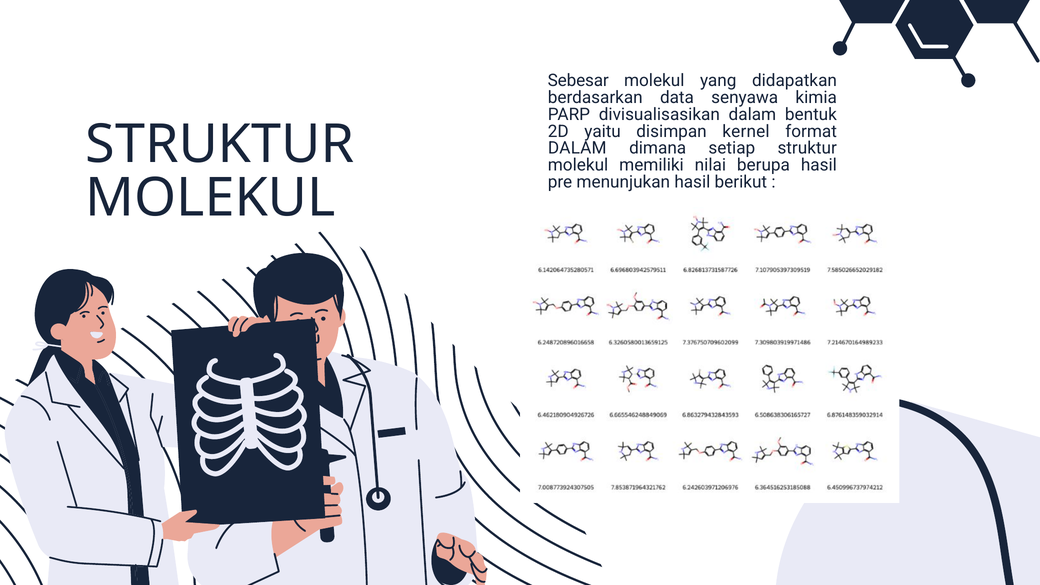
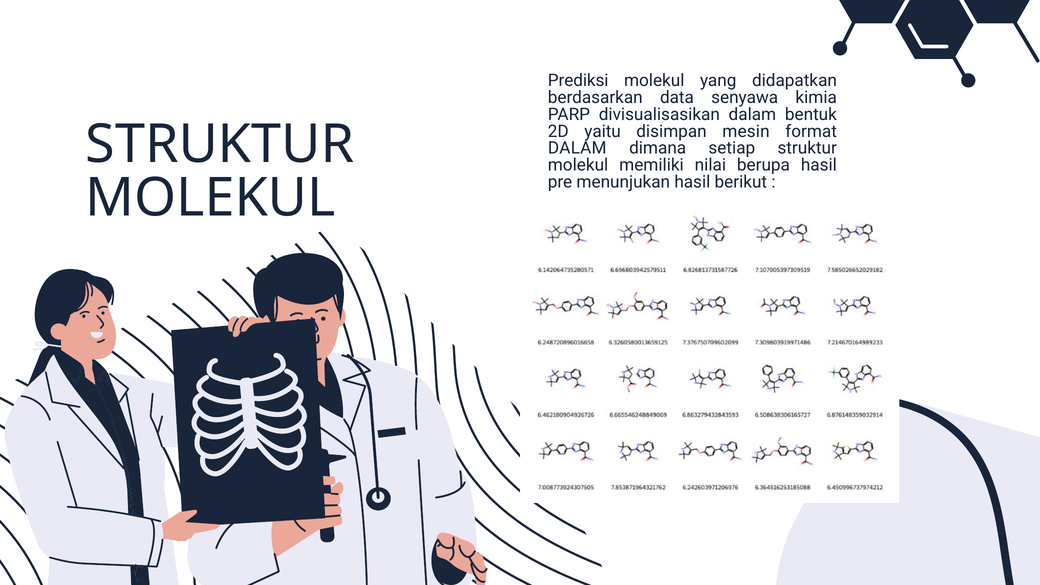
Sebesar: Sebesar -> Prediksi
kernel: kernel -> mesin
